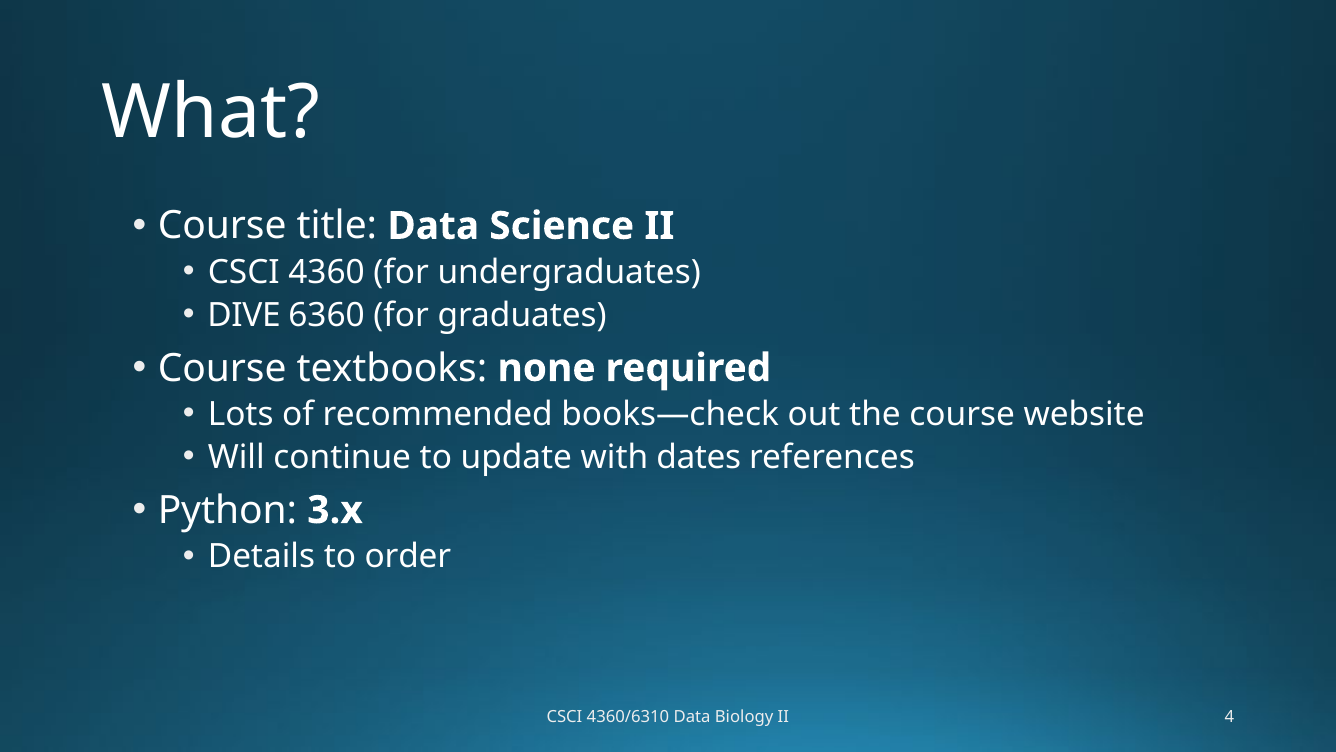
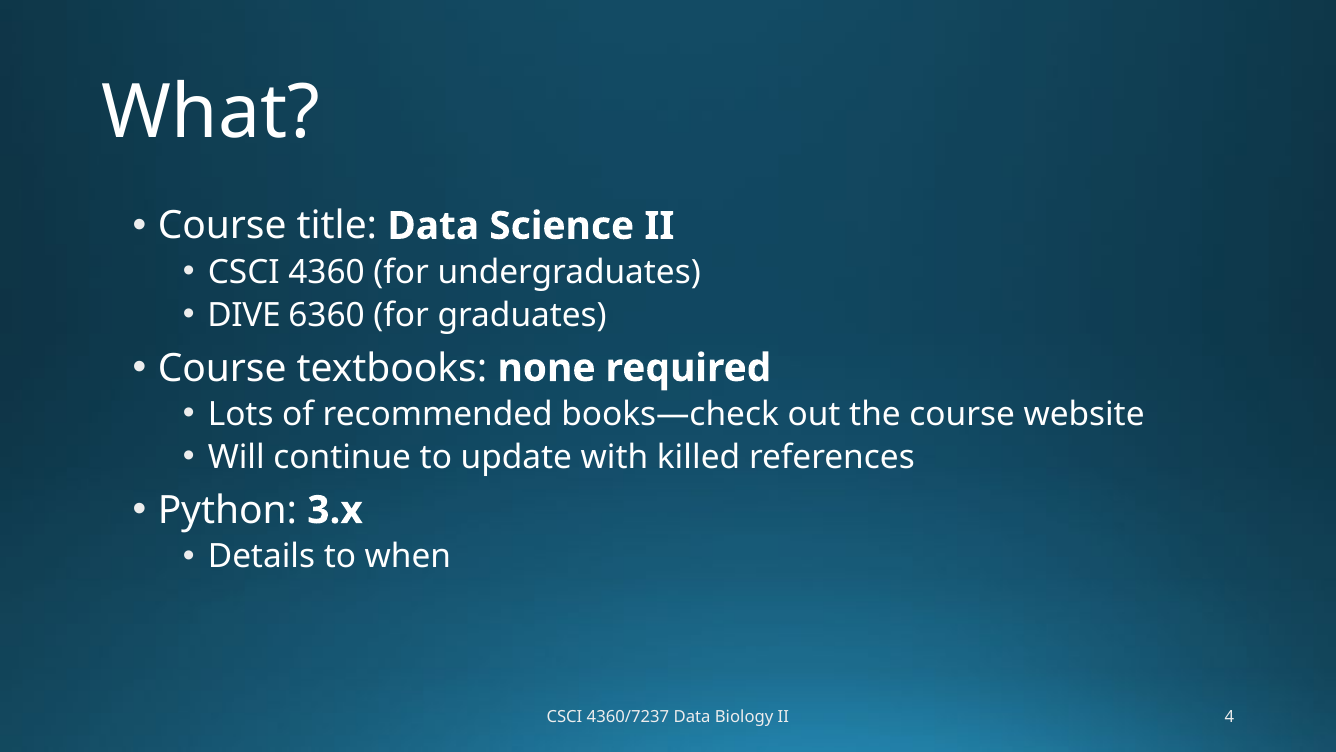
dates: dates -> killed
order: order -> when
4360/6310: 4360/6310 -> 4360/7237
